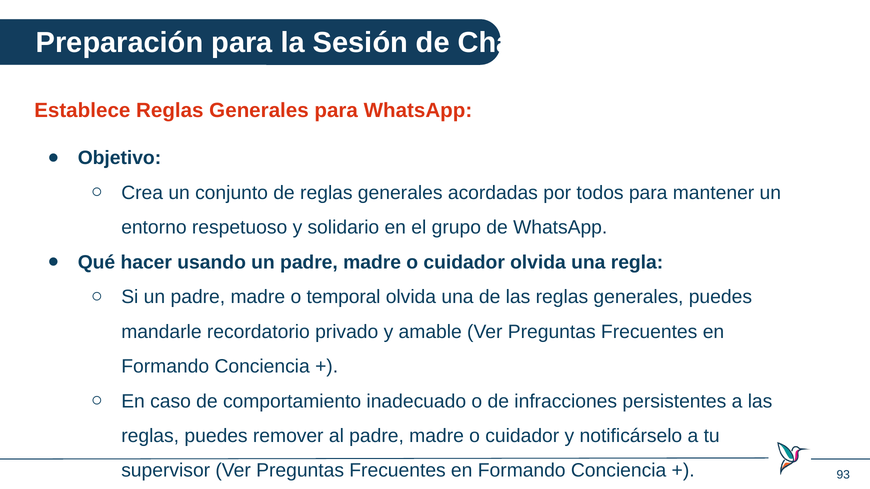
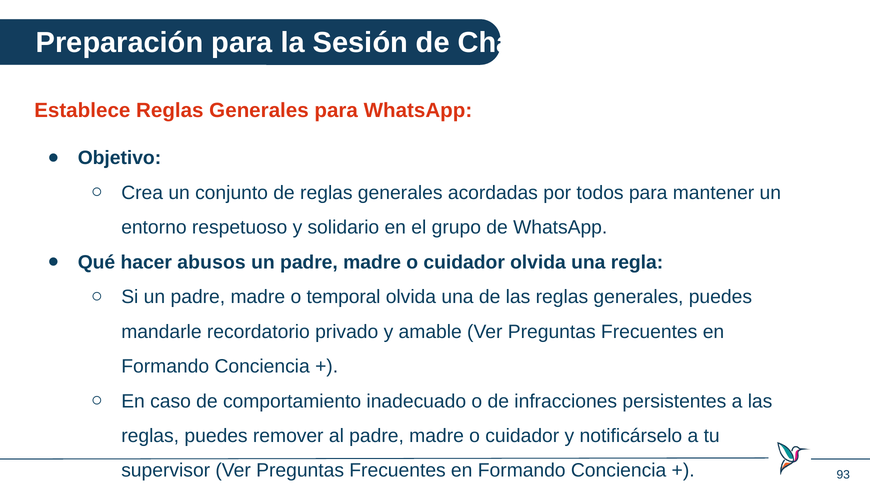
usando: usando -> abusos
